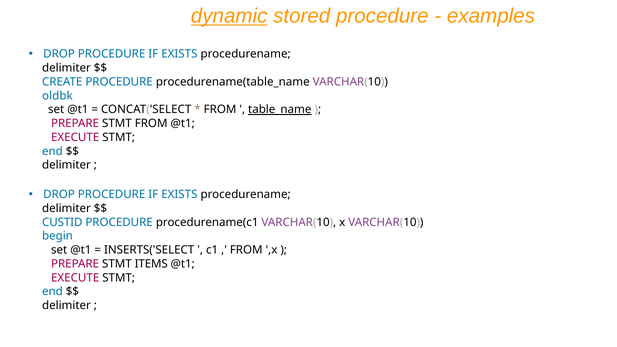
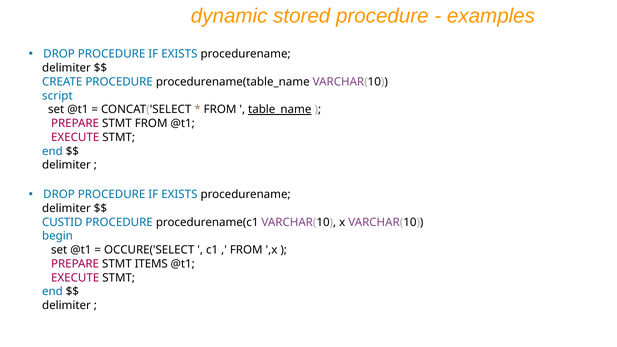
dynamic underline: present -> none
oldbk: oldbk -> script
INSERTS('SELECT: INSERTS('SELECT -> OCCURE('SELECT
